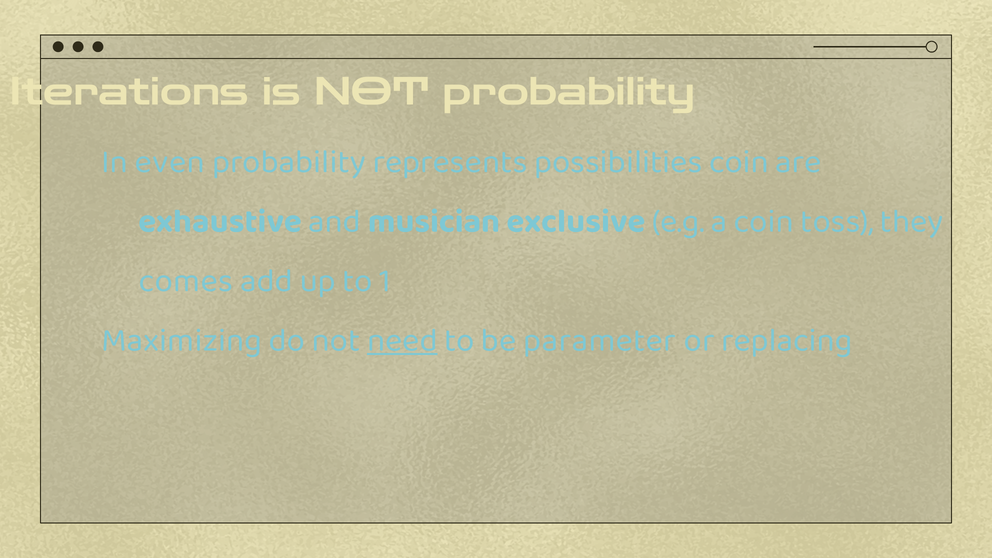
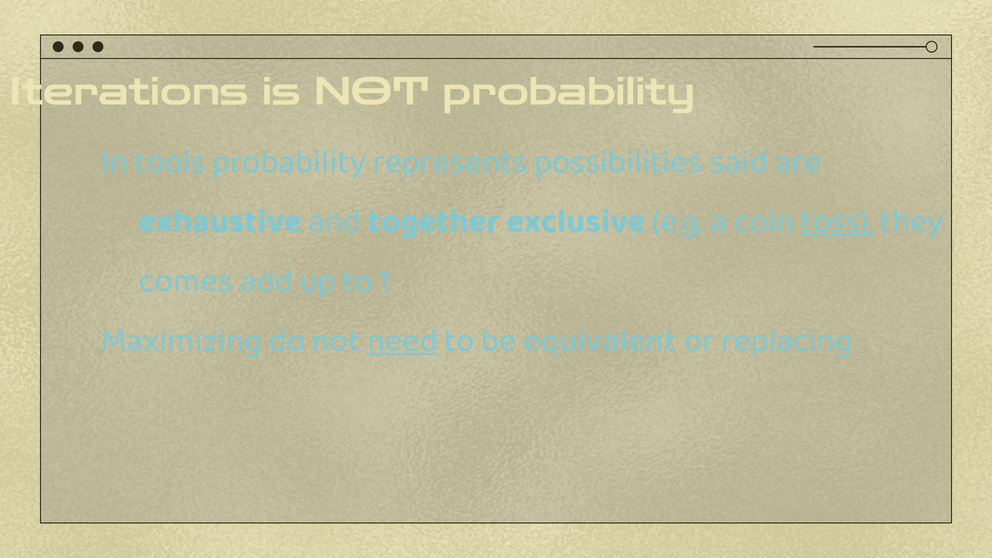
even: even -> tools
possibilities coin: coin -> said
musician: musician -> together
toss underline: none -> present
parameter: parameter -> equivalent
